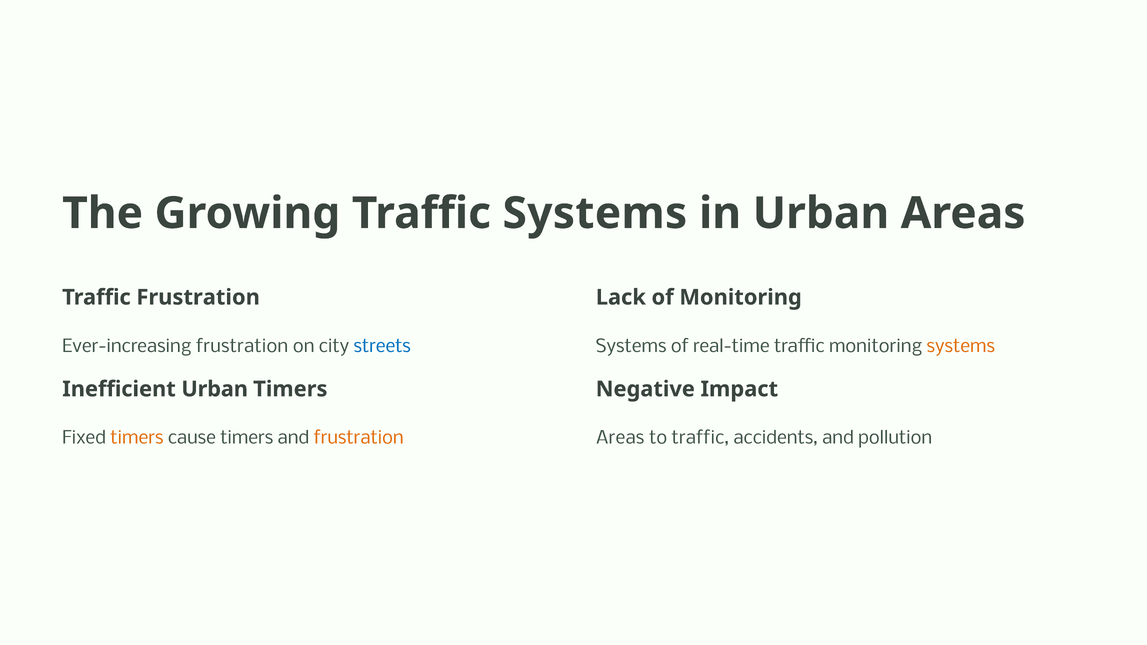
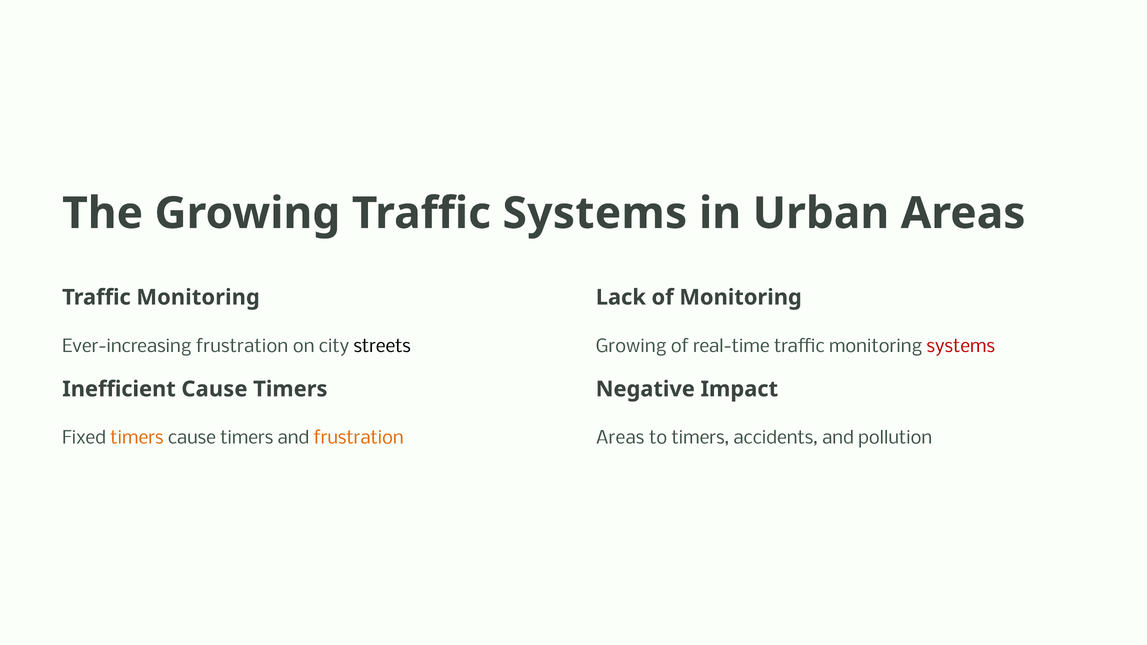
Frustration at (198, 297): Frustration -> Monitoring
streets colour: blue -> black
Systems at (631, 346): Systems -> Growing
systems at (961, 346) colour: orange -> red
Inefficient Urban: Urban -> Cause
to traffic: traffic -> timers
